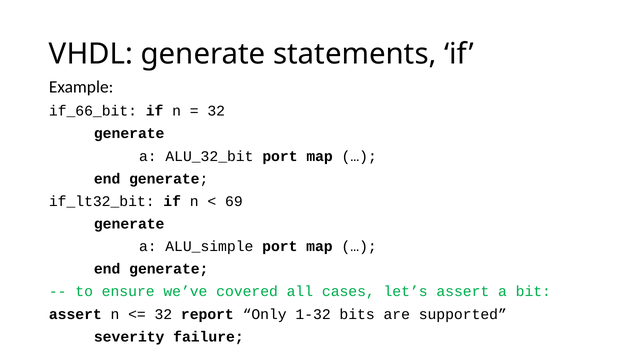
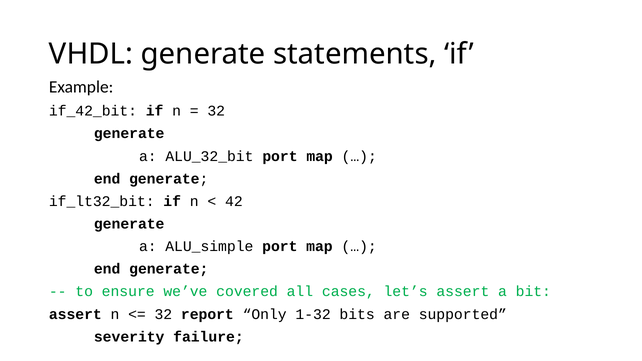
if_66_bit: if_66_bit -> if_42_bit
69: 69 -> 42
